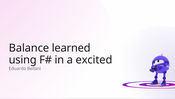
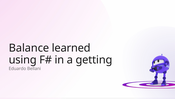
excited: excited -> getting
